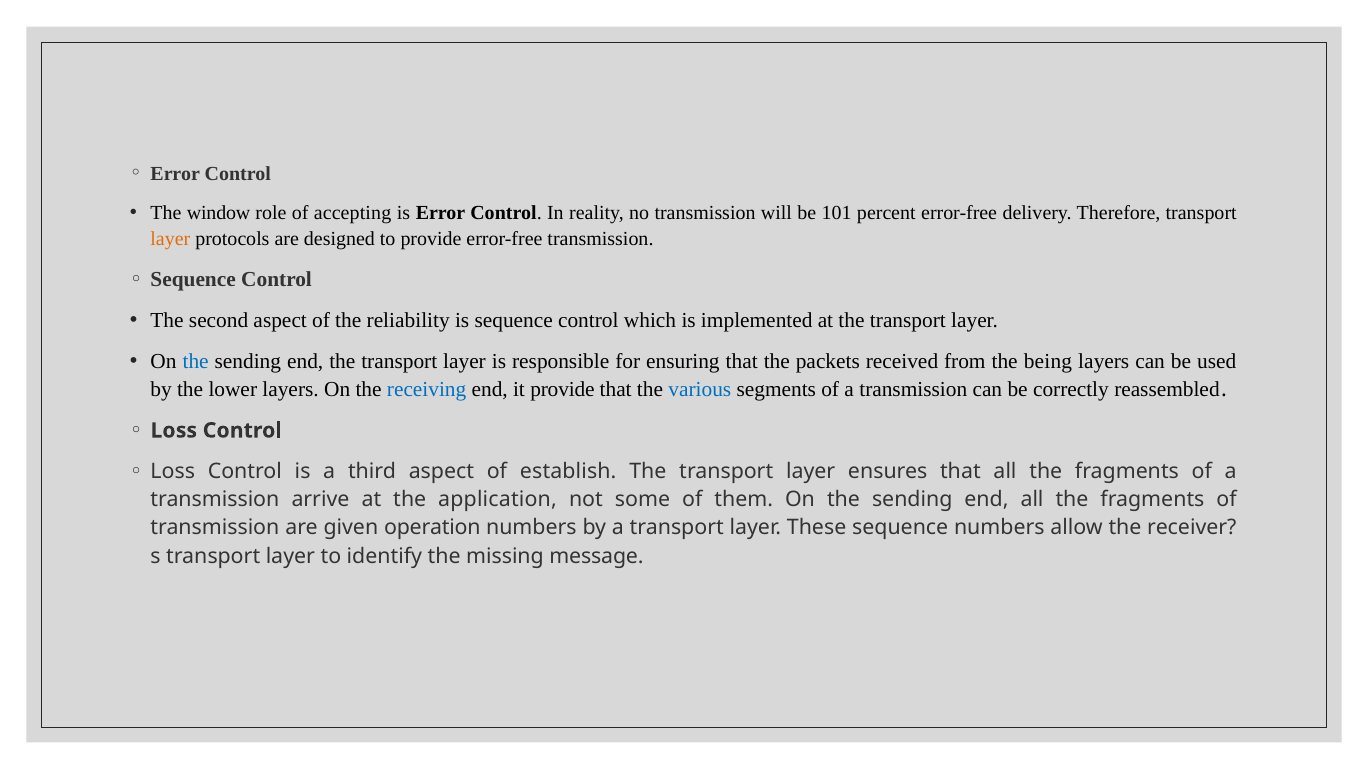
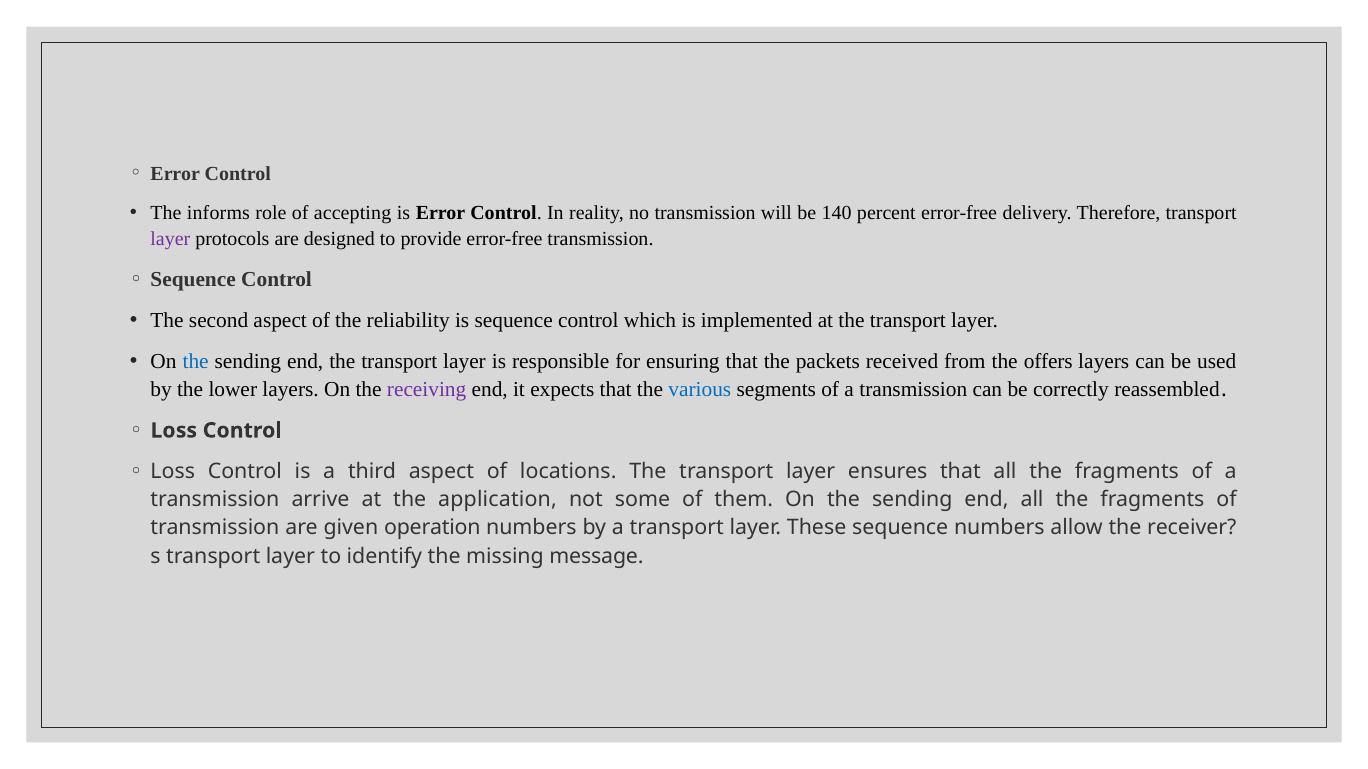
window: window -> informs
101: 101 -> 140
layer at (170, 239) colour: orange -> purple
being: being -> offers
receiving colour: blue -> purple
it provide: provide -> expects
establish: establish -> locations
